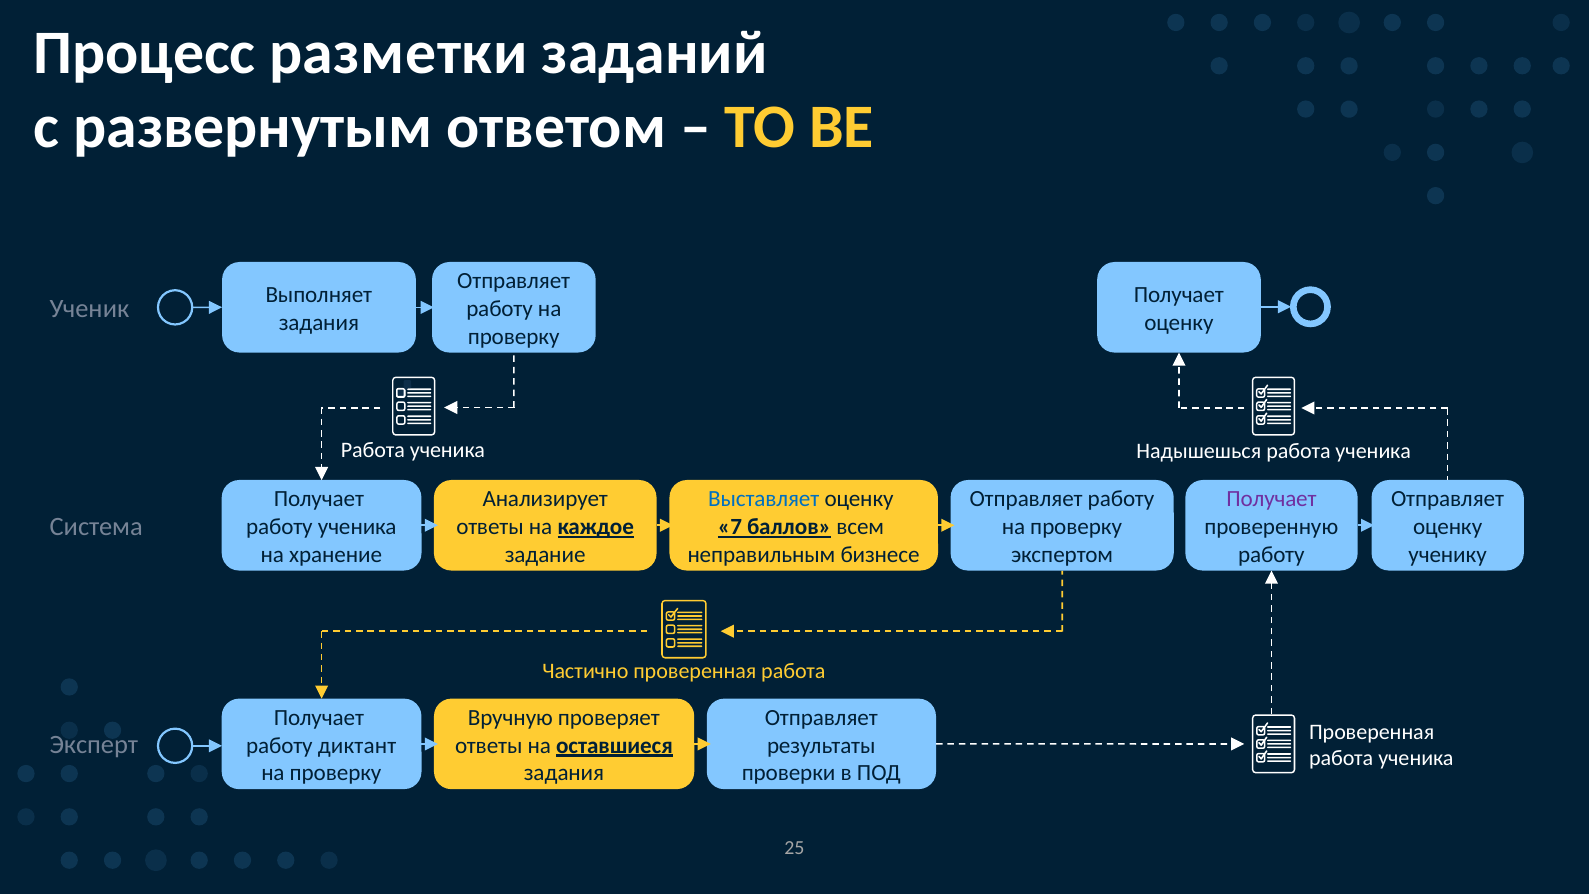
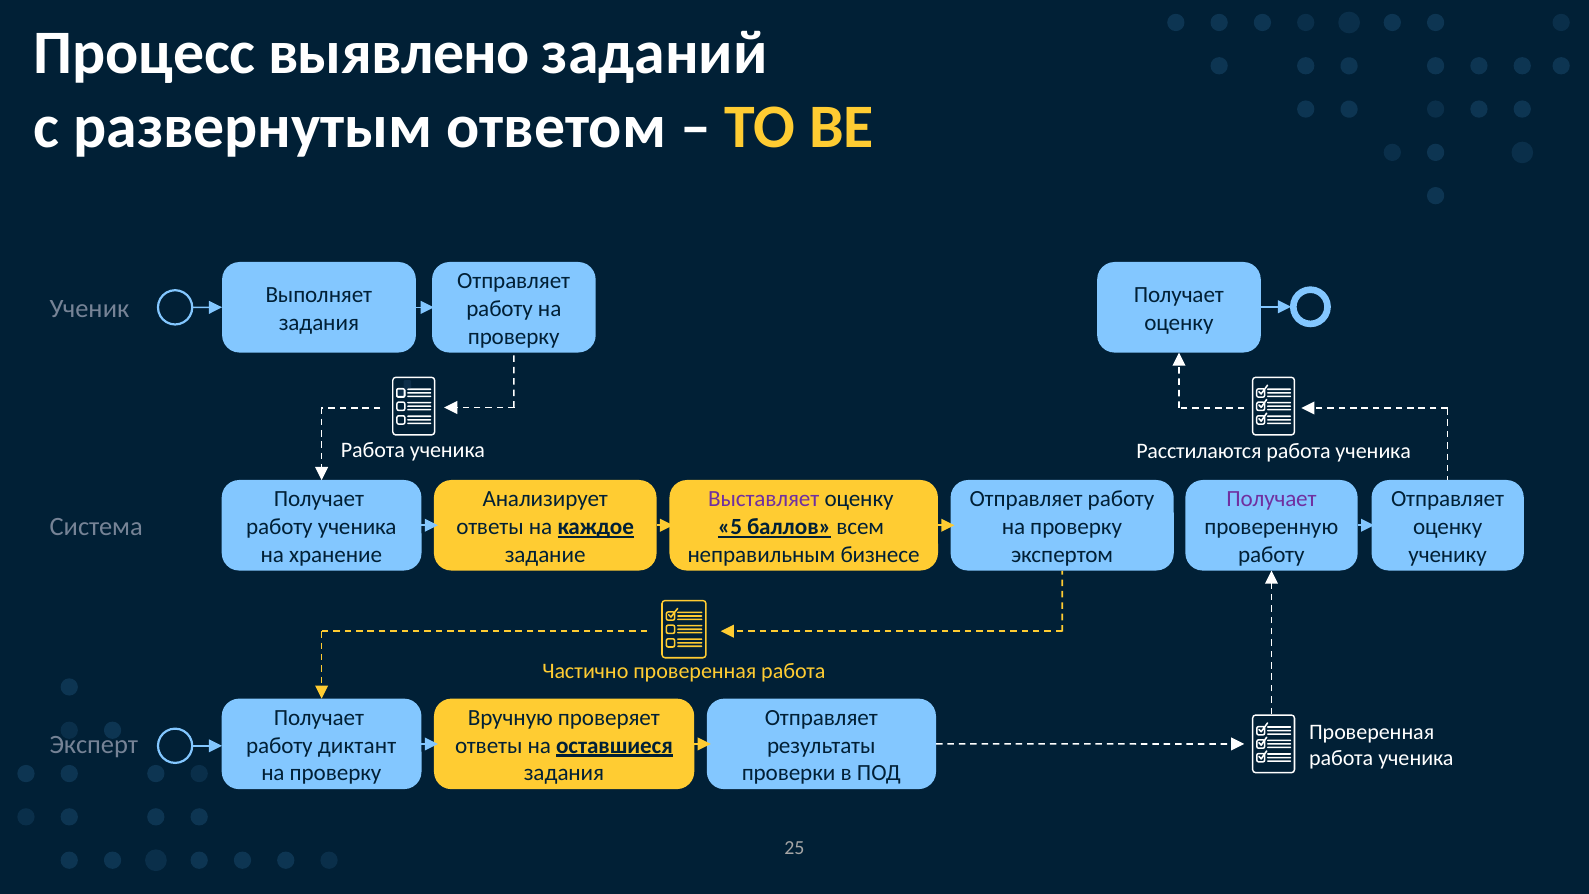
разметки: разметки -> выявлено
Надышешься: Надышешься -> Расстилаются
Выставляет colour: blue -> purple
7: 7 -> 5
